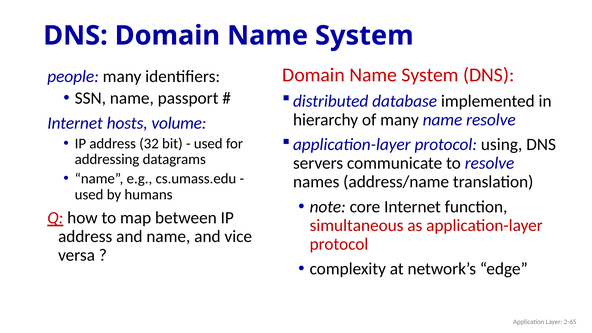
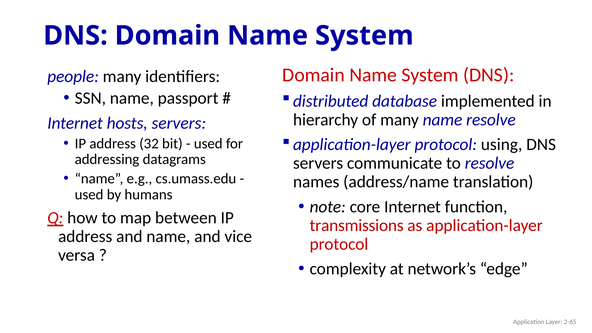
hosts volume: volume -> servers
simultaneous: simultaneous -> transmissions
